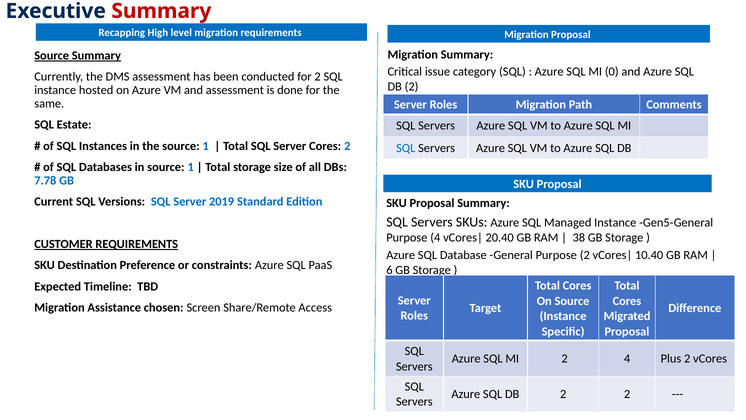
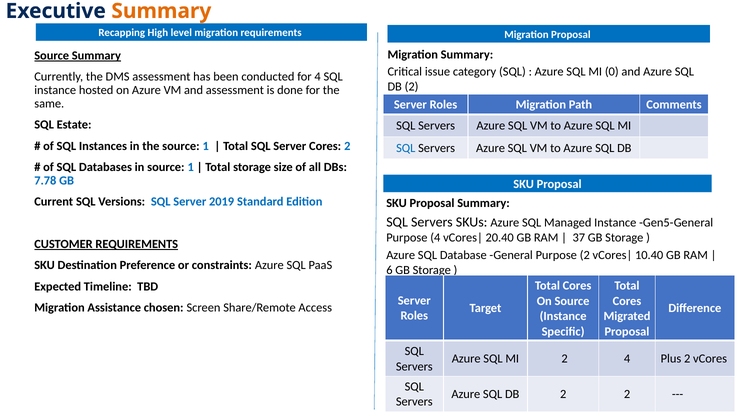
Summary at (161, 11) colour: red -> orange
for 2: 2 -> 4
38: 38 -> 37
